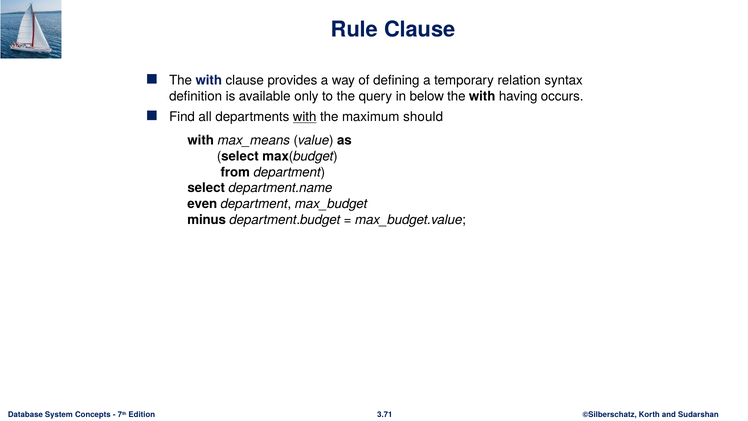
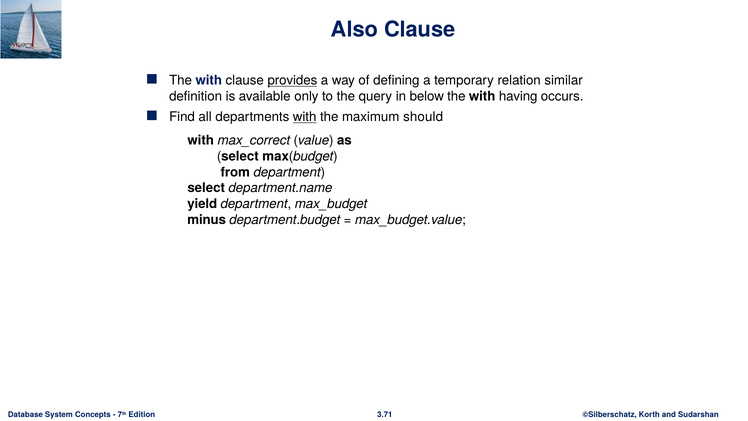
Rule: Rule -> Also
provides underline: none -> present
syntax: syntax -> similar
max_means: max_means -> max_correct
even: even -> yield
